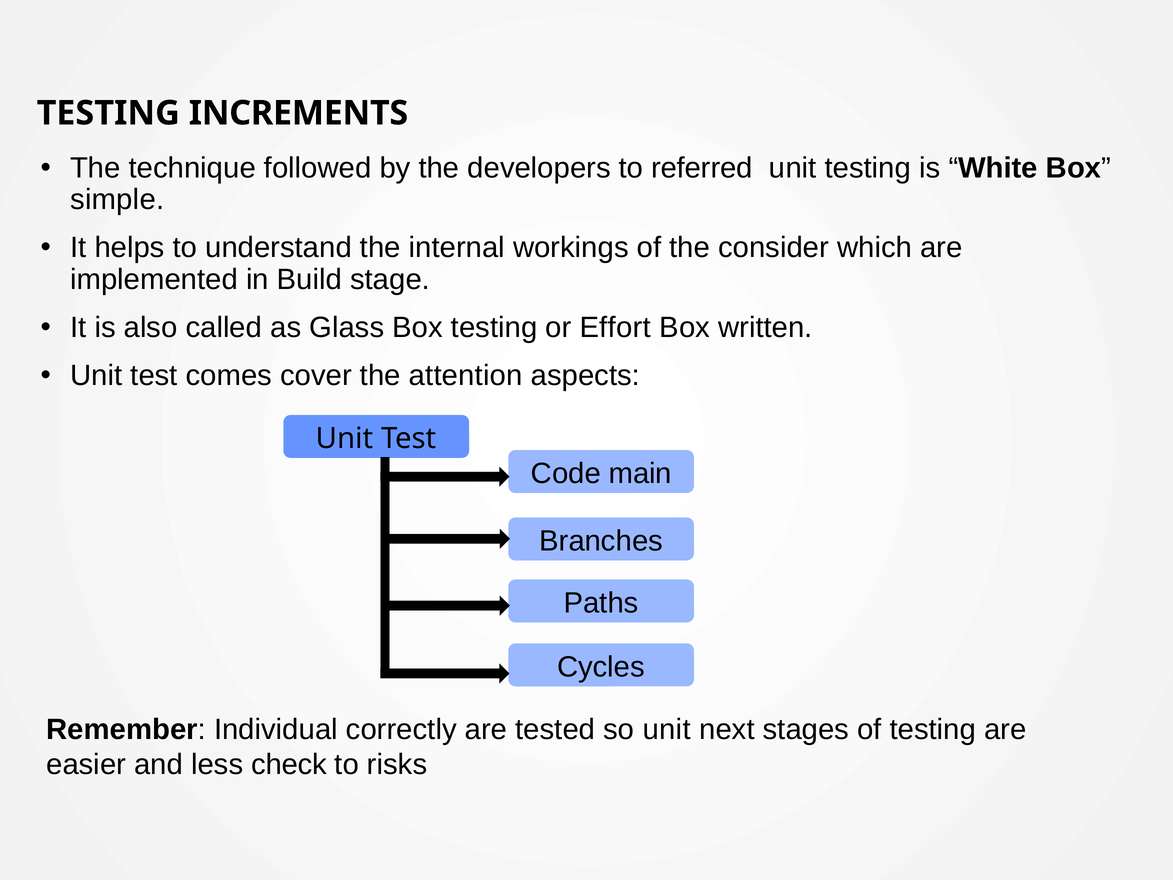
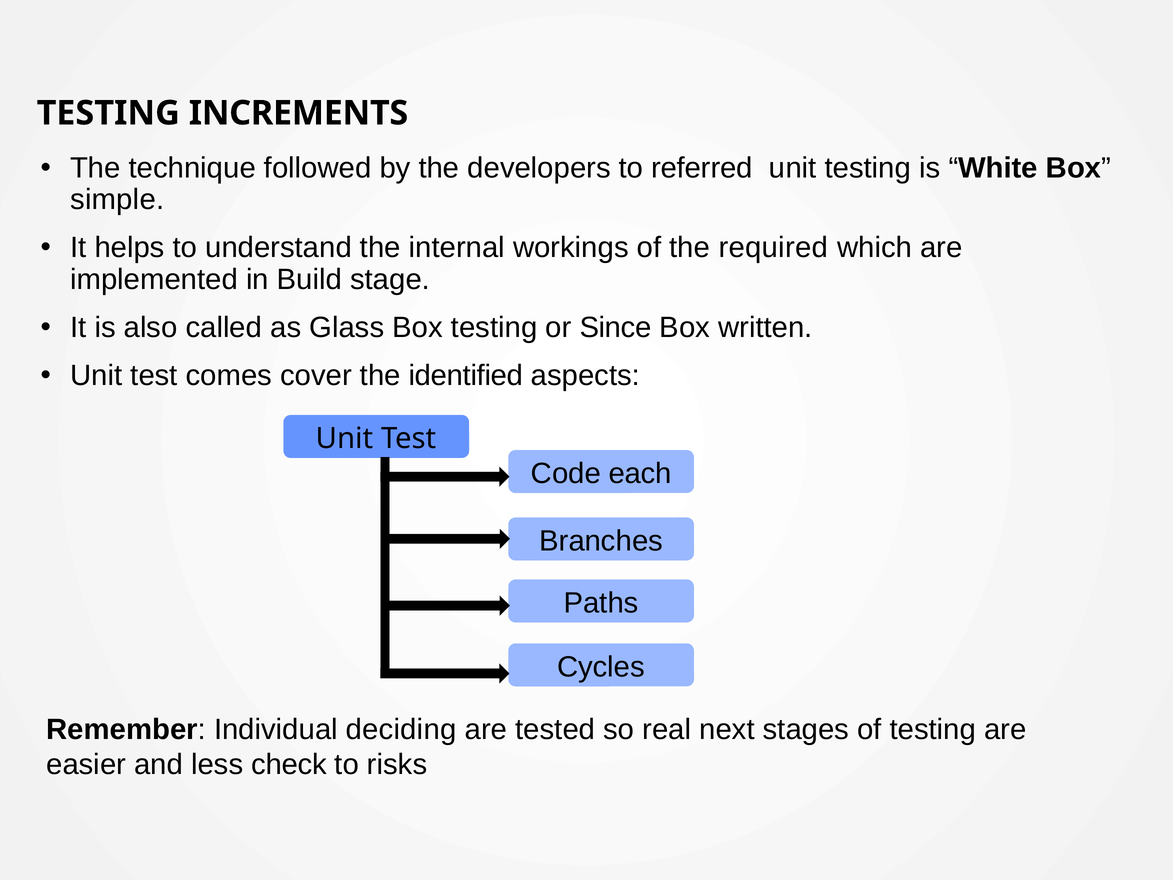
consider: consider -> required
Effort: Effort -> Since
attention: attention -> identified
main: main -> each
correctly: correctly -> deciding
so unit: unit -> real
